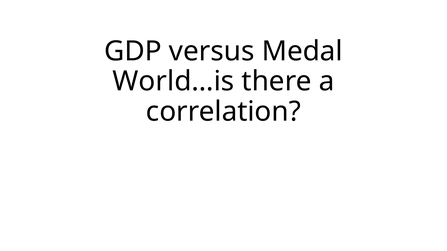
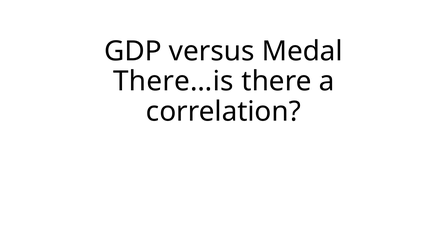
World…is: World…is -> There…is
